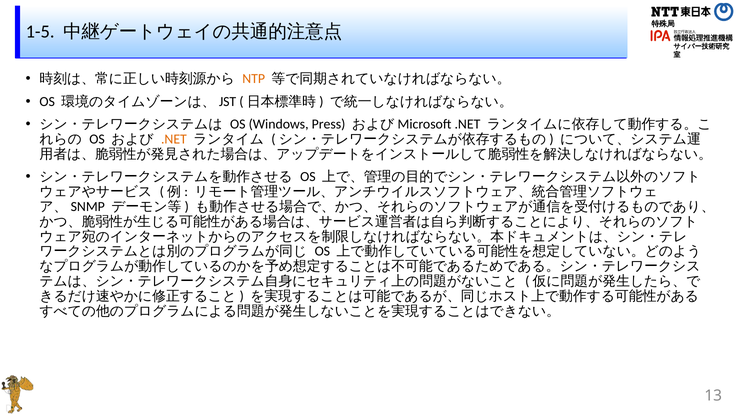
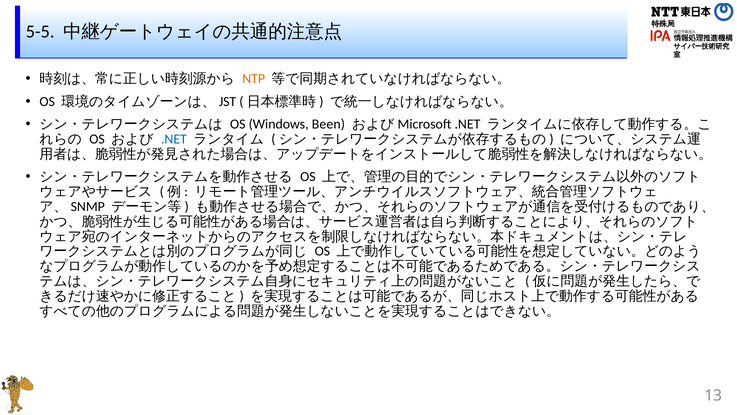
1-5: 1-5 -> 5-5
Press: Press -> Been
.NET at (174, 139) colour: orange -> blue
